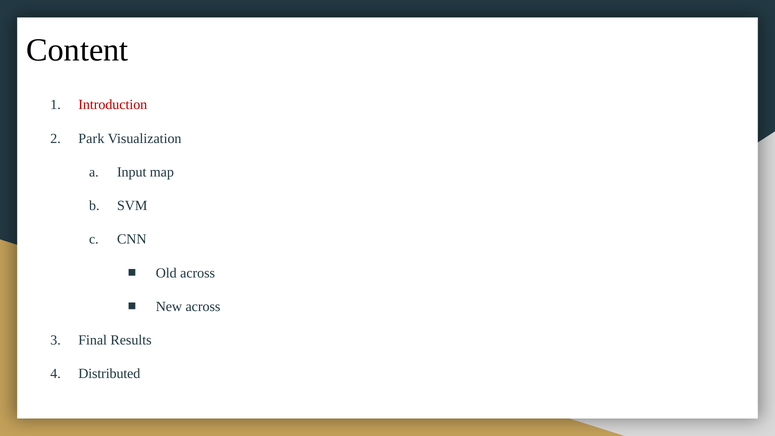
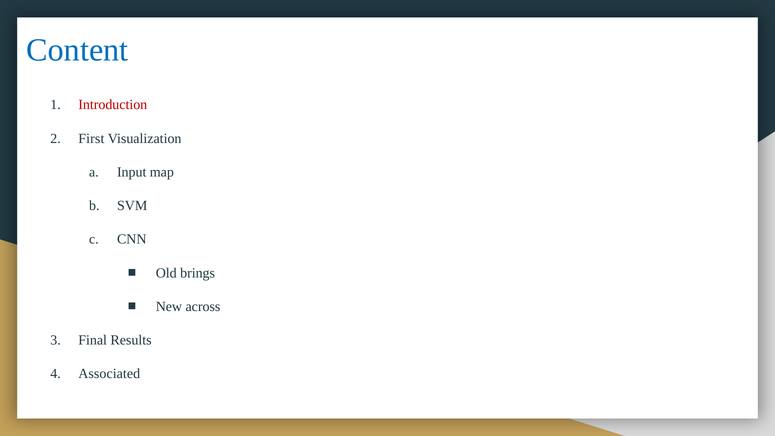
Content colour: black -> blue
Park: Park -> First
Old across: across -> brings
Distributed: Distributed -> Associated
